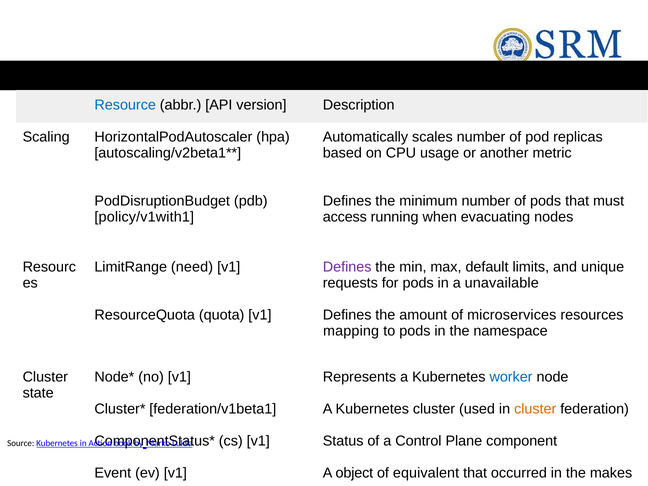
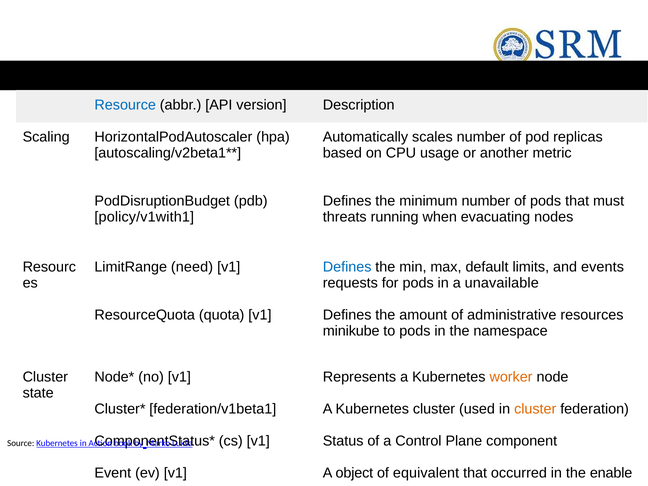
access: access -> threats
Defines at (347, 267) colour: purple -> blue
unique: unique -> events
microservices: microservices -> administrative
mapping: mapping -> minikube
worker colour: blue -> orange
makes: makes -> enable
